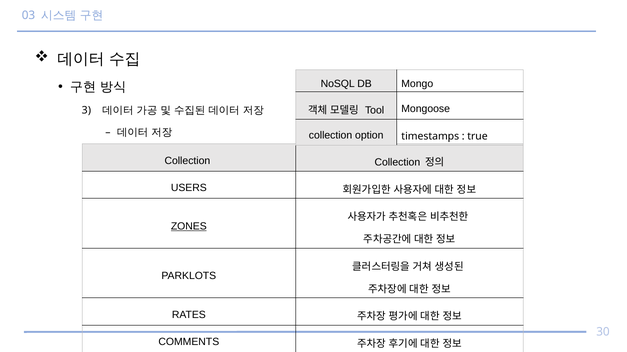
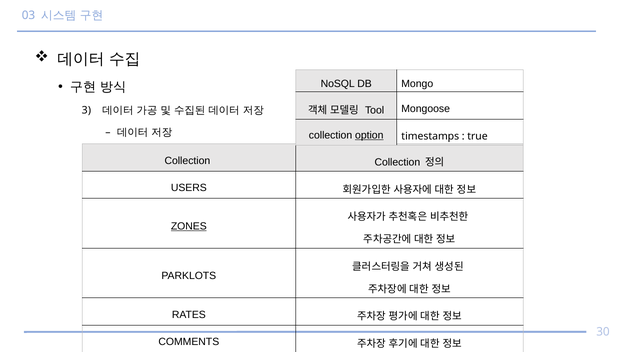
option underline: none -> present
